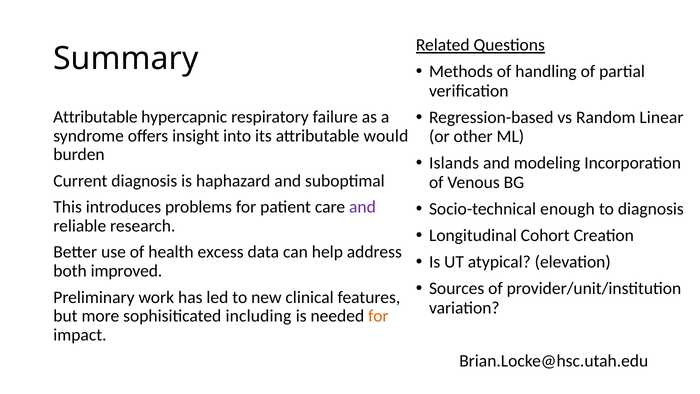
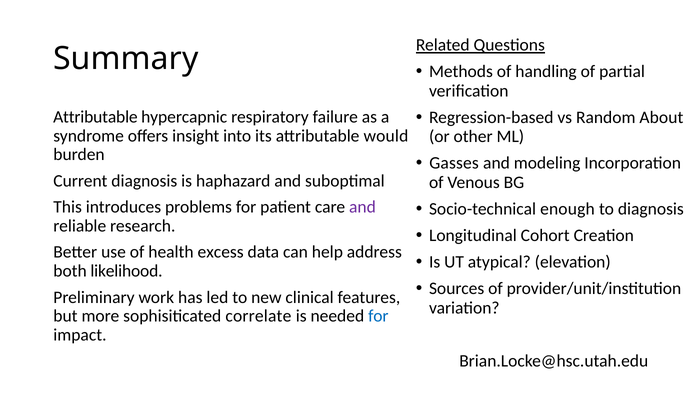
Linear: Linear -> About
Islands: Islands -> Gasses
improved: improved -> likelihood
including: including -> correlate
for at (378, 316) colour: orange -> blue
